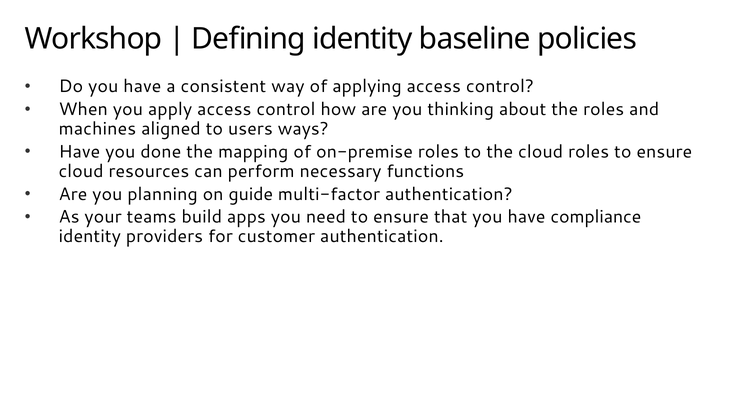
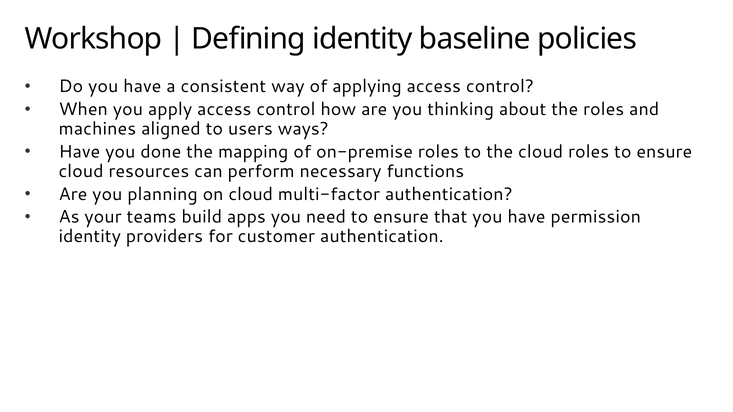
on guide: guide -> cloud
compliance: compliance -> permission
